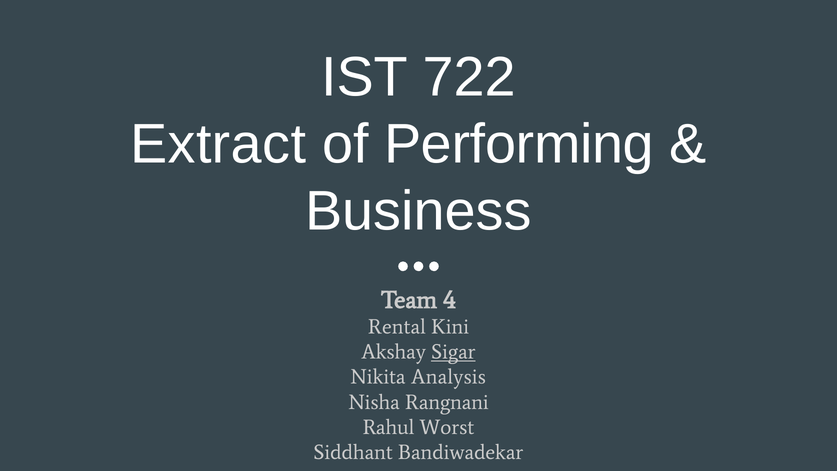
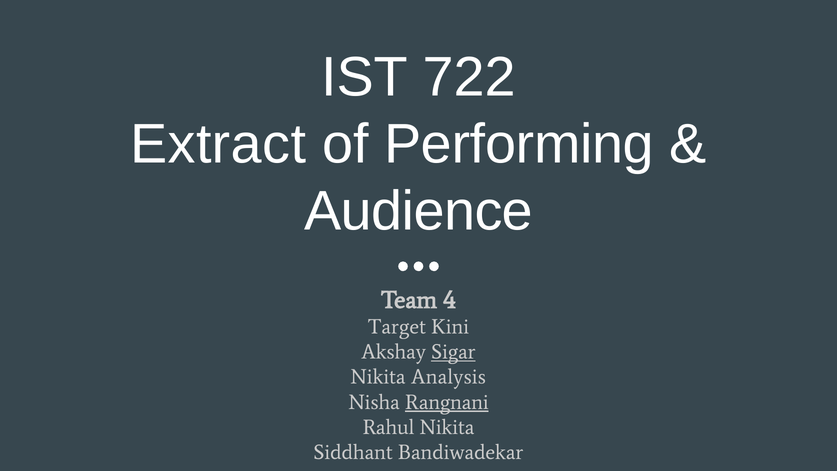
Business: Business -> Audience
Rental: Rental -> Target
Rangnani underline: none -> present
Rahul Worst: Worst -> Nikita
